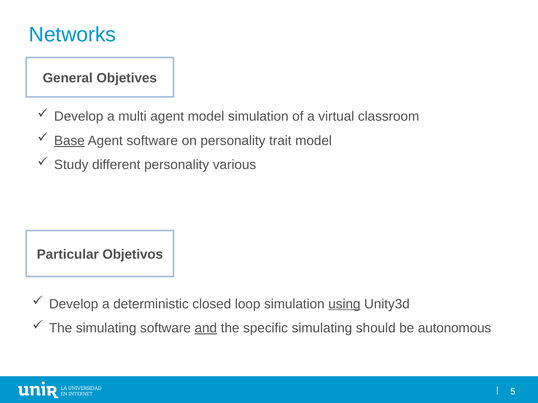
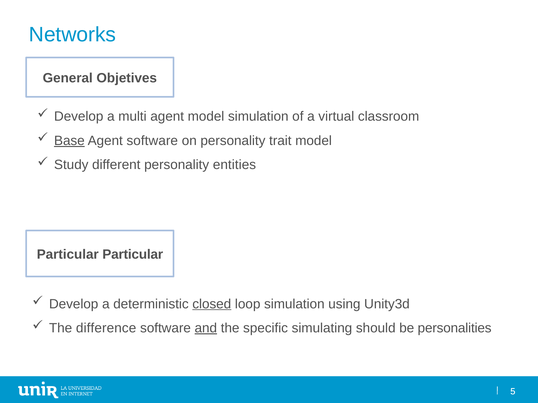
various: various -> entities
Particular Objetivos: Objetivos -> Particular
closed underline: none -> present
using underline: present -> none
The simulating: simulating -> difference
autonomous: autonomous -> personalities
